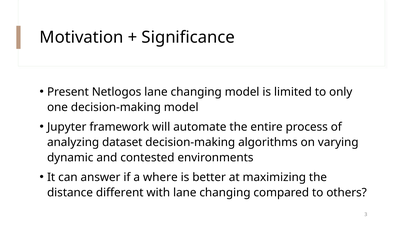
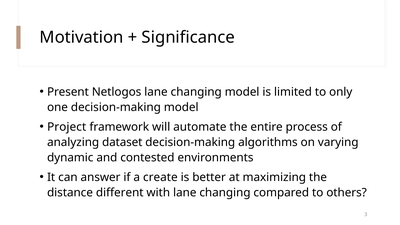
Jupyter: Jupyter -> Project
where: where -> create
